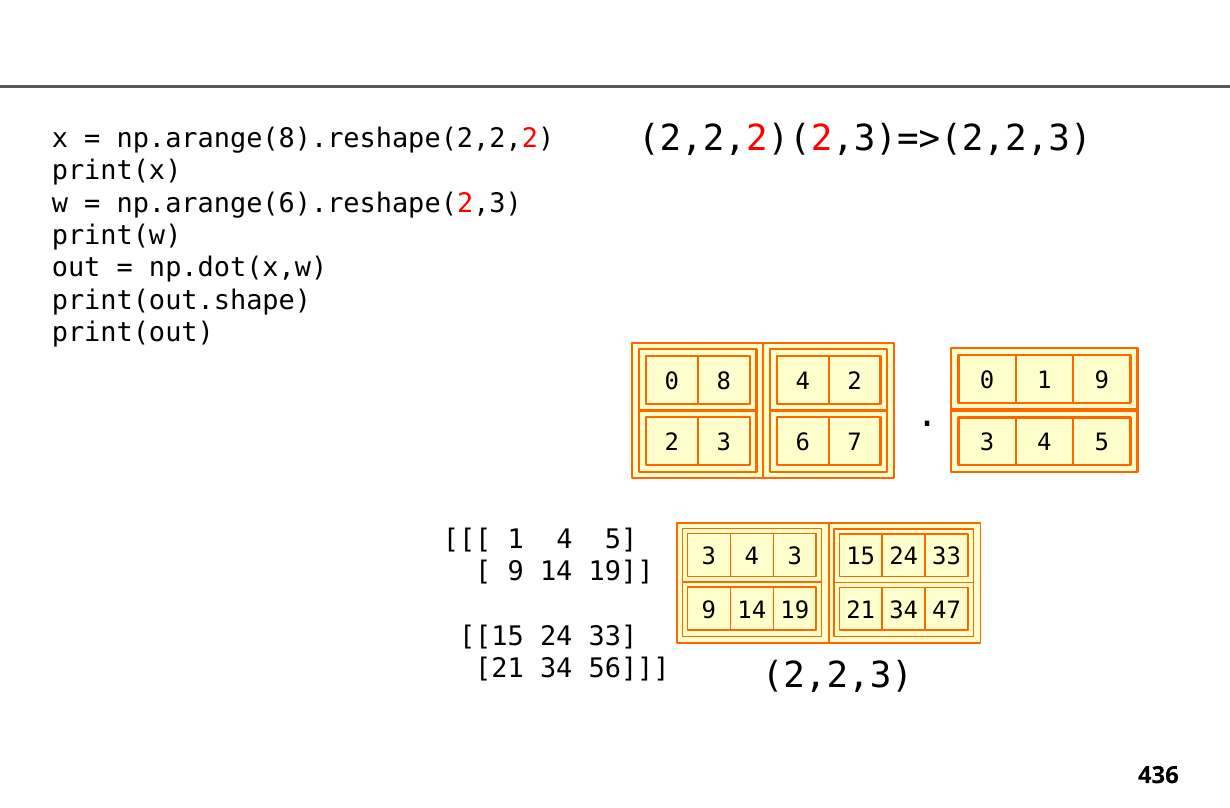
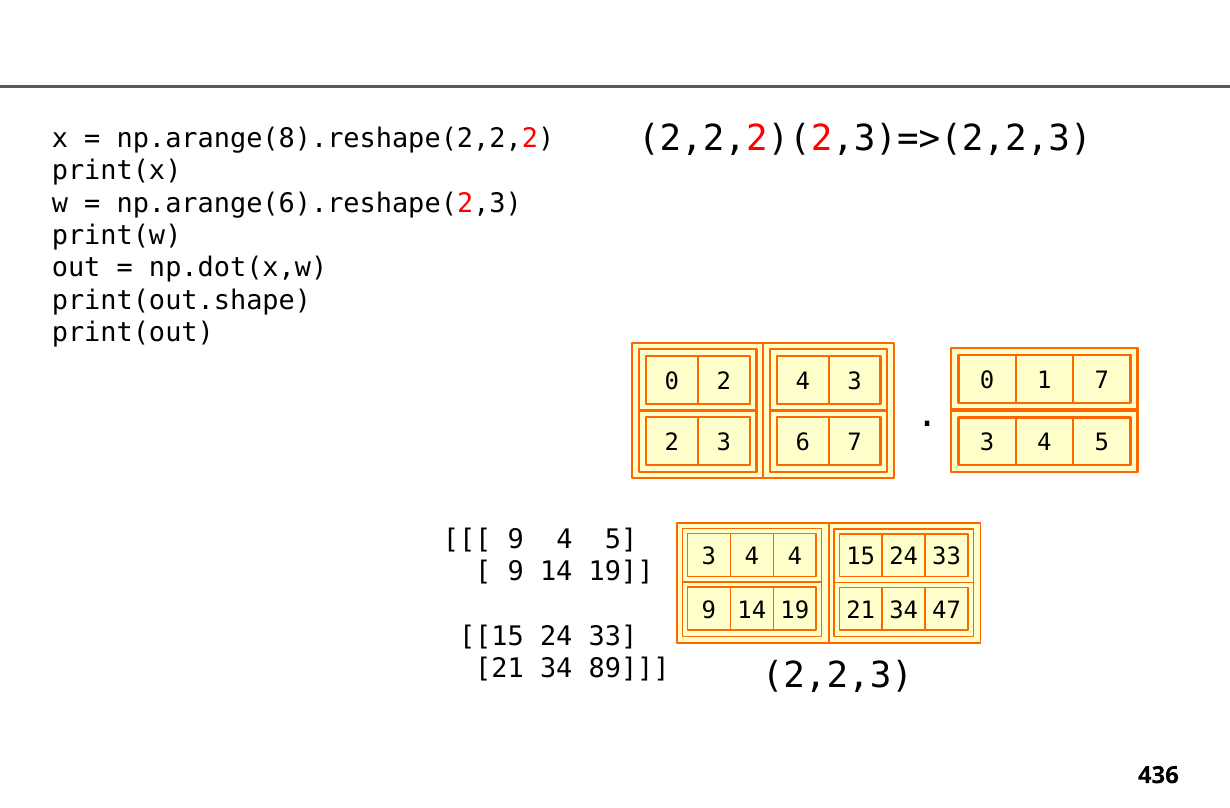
1 9: 9 -> 7
0 8: 8 -> 2
4 2: 2 -> 3
1 at (516, 539): 1 -> 9
4 3: 3 -> 4
56: 56 -> 89
